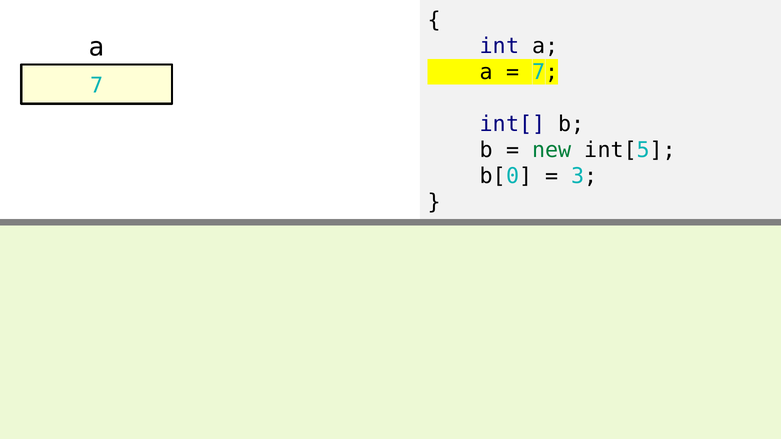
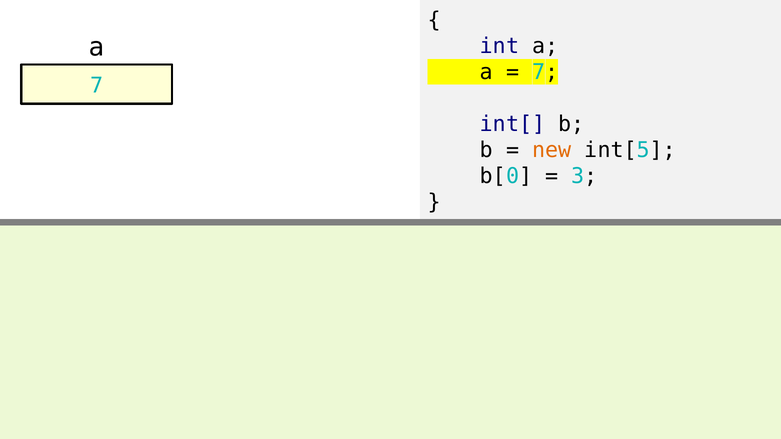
new colour: green -> orange
